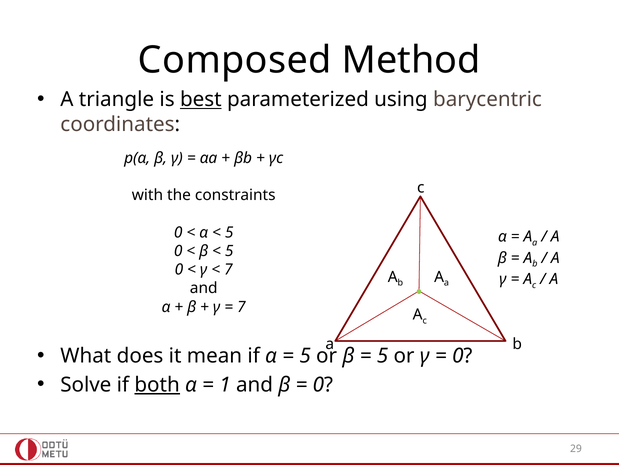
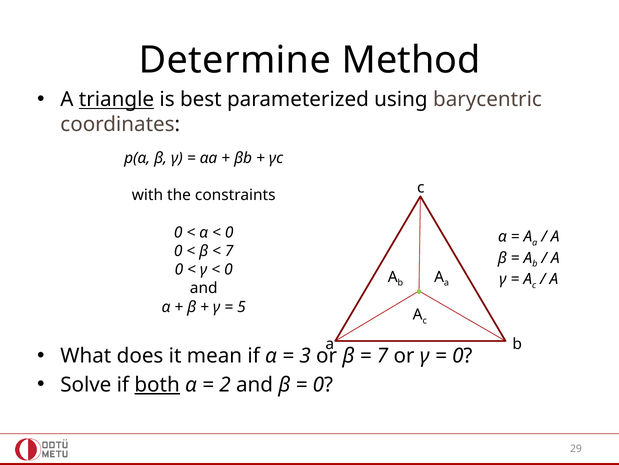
Composed: Composed -> Determine
triangle underline: none -> present
best underline: present -> none
5 at (229, 232): 5 -> 0
5 at (229, 251): 5 -> 7
7 at (228, 269): 7 -> 0
7 at (241, 306): 7 -> 5
5 at (305, 355): 5 -> 3
5 at (382, 355): 5 -> 7
1: 1 -> 2
